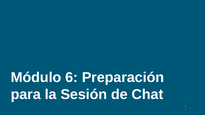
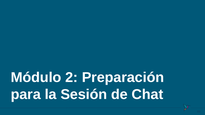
6: 6 -> 2
